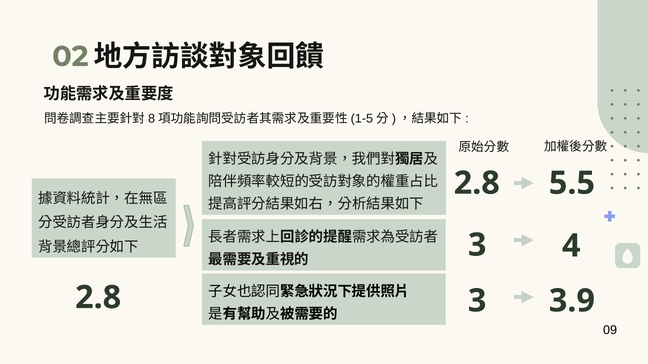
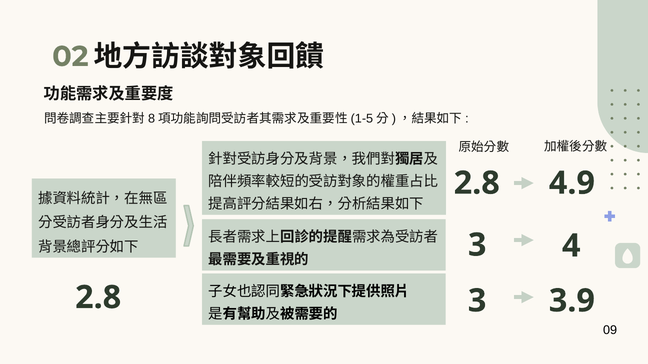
5.5: 5.5 -> 4.9
